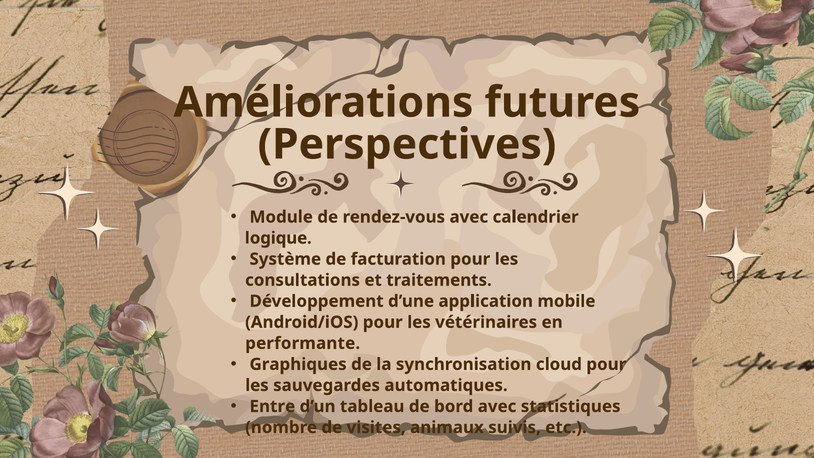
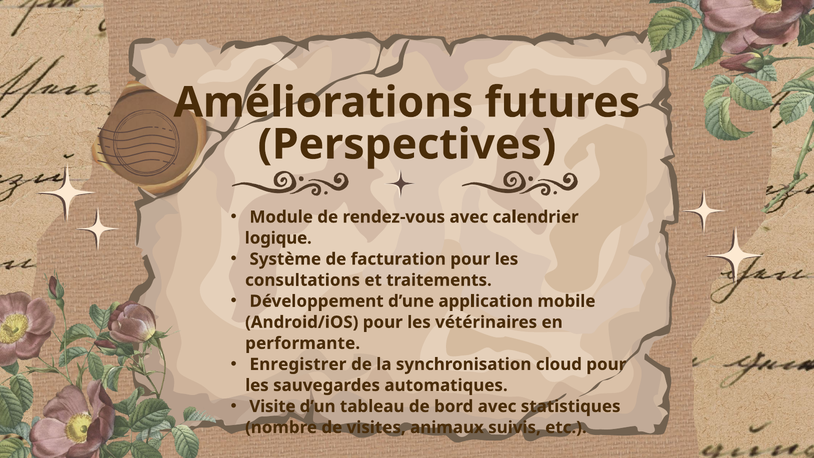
Graphiques: Graphiques -> Enregistrer
Entre: Entre -> Visite
